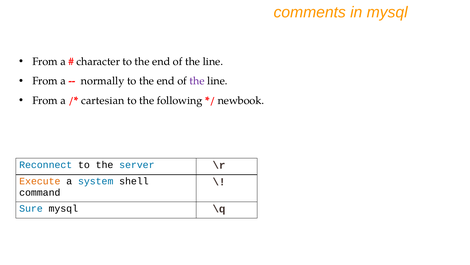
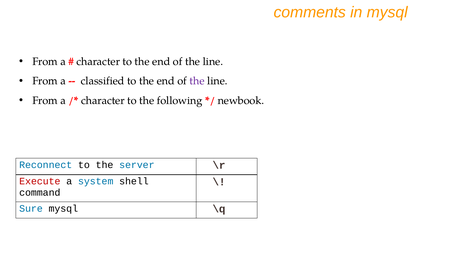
normally: normally -> classified
cartesian at (103, 100): cartesian -> character
Execute colour: orange -> red
